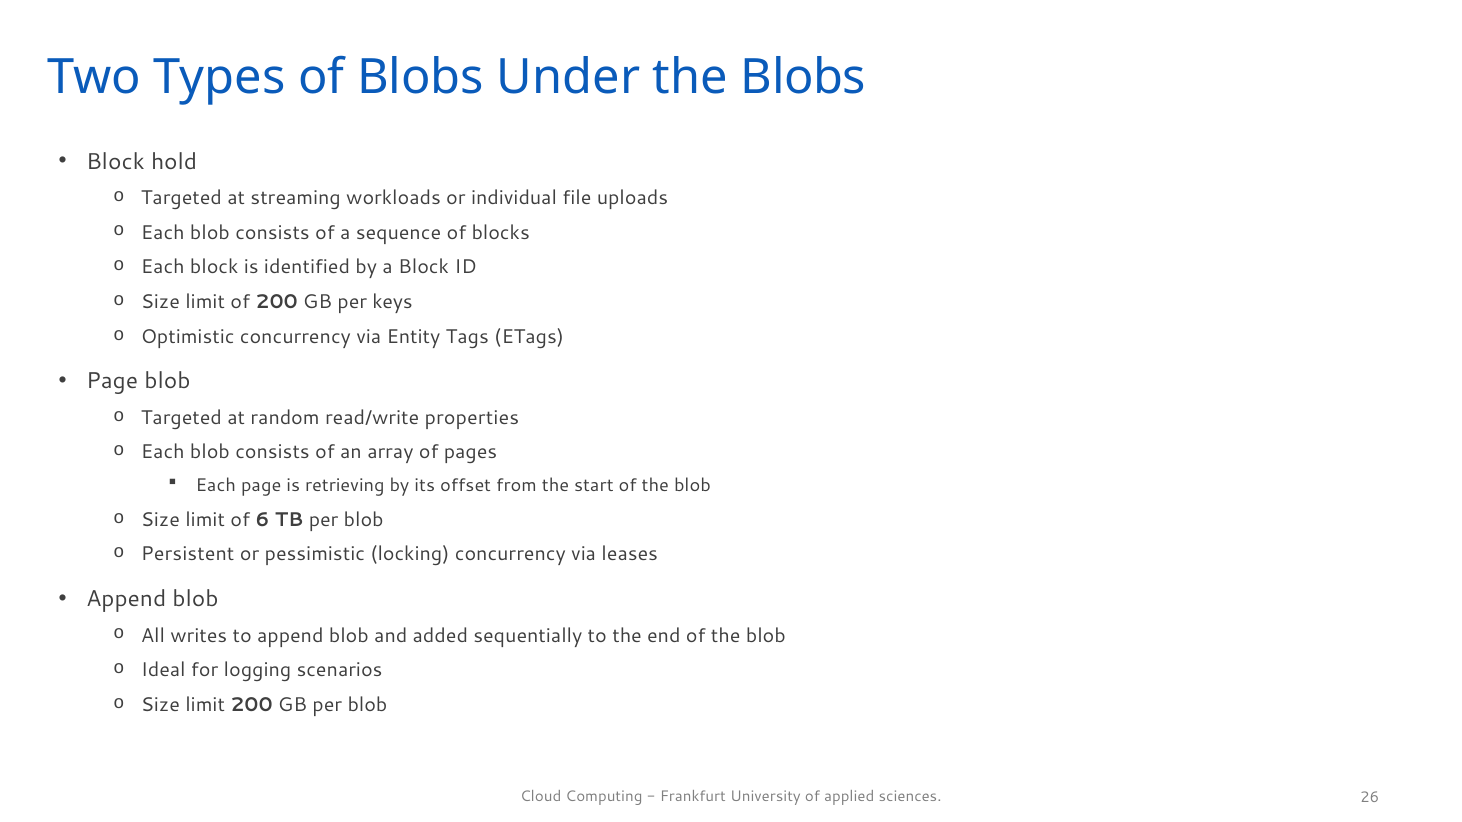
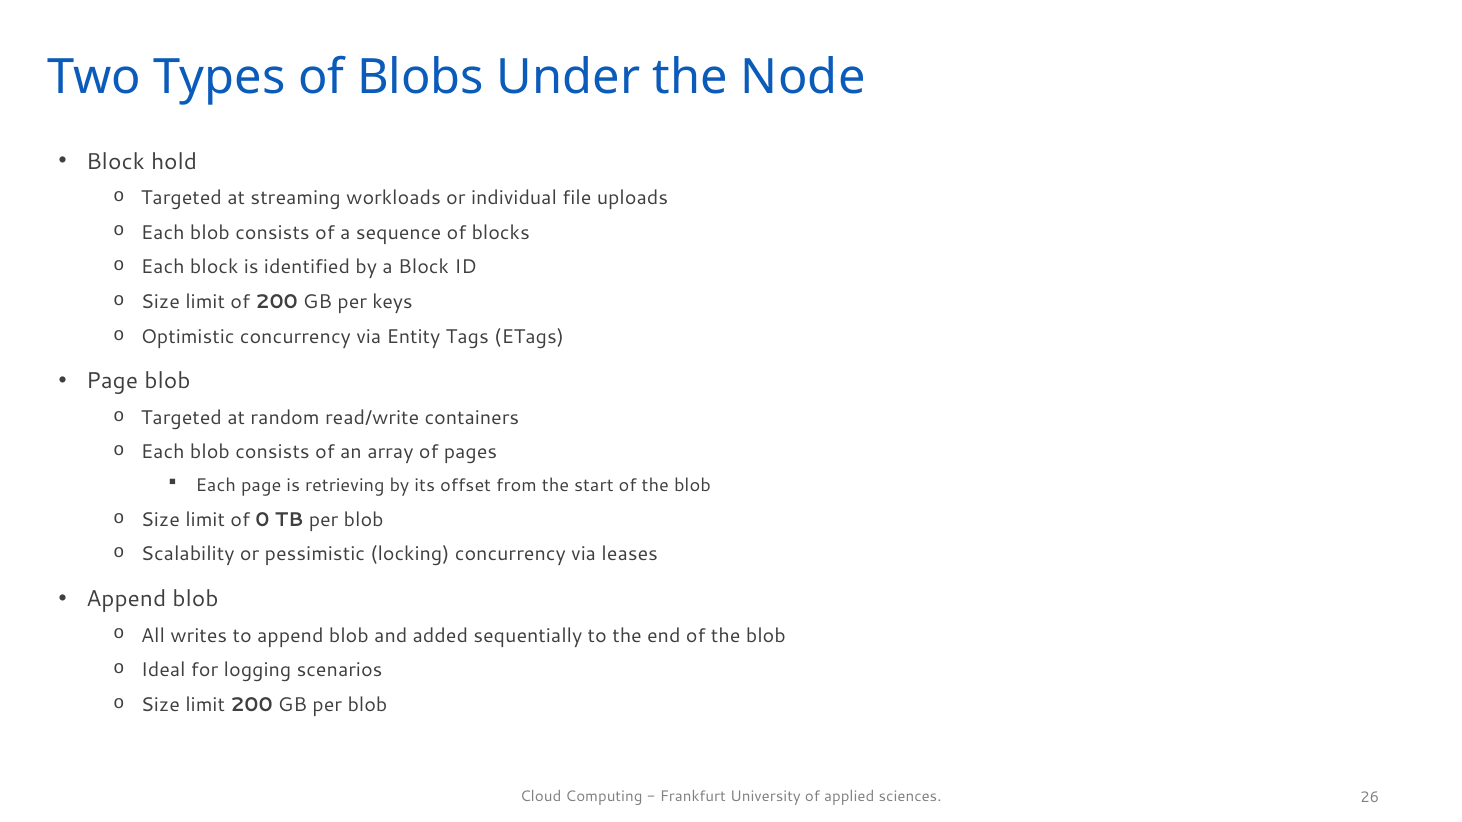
the Blobs: Blobs -> Node
properties: properties -> containers
6: 6 -> 0
Persistent: Persistent -> Scalability
